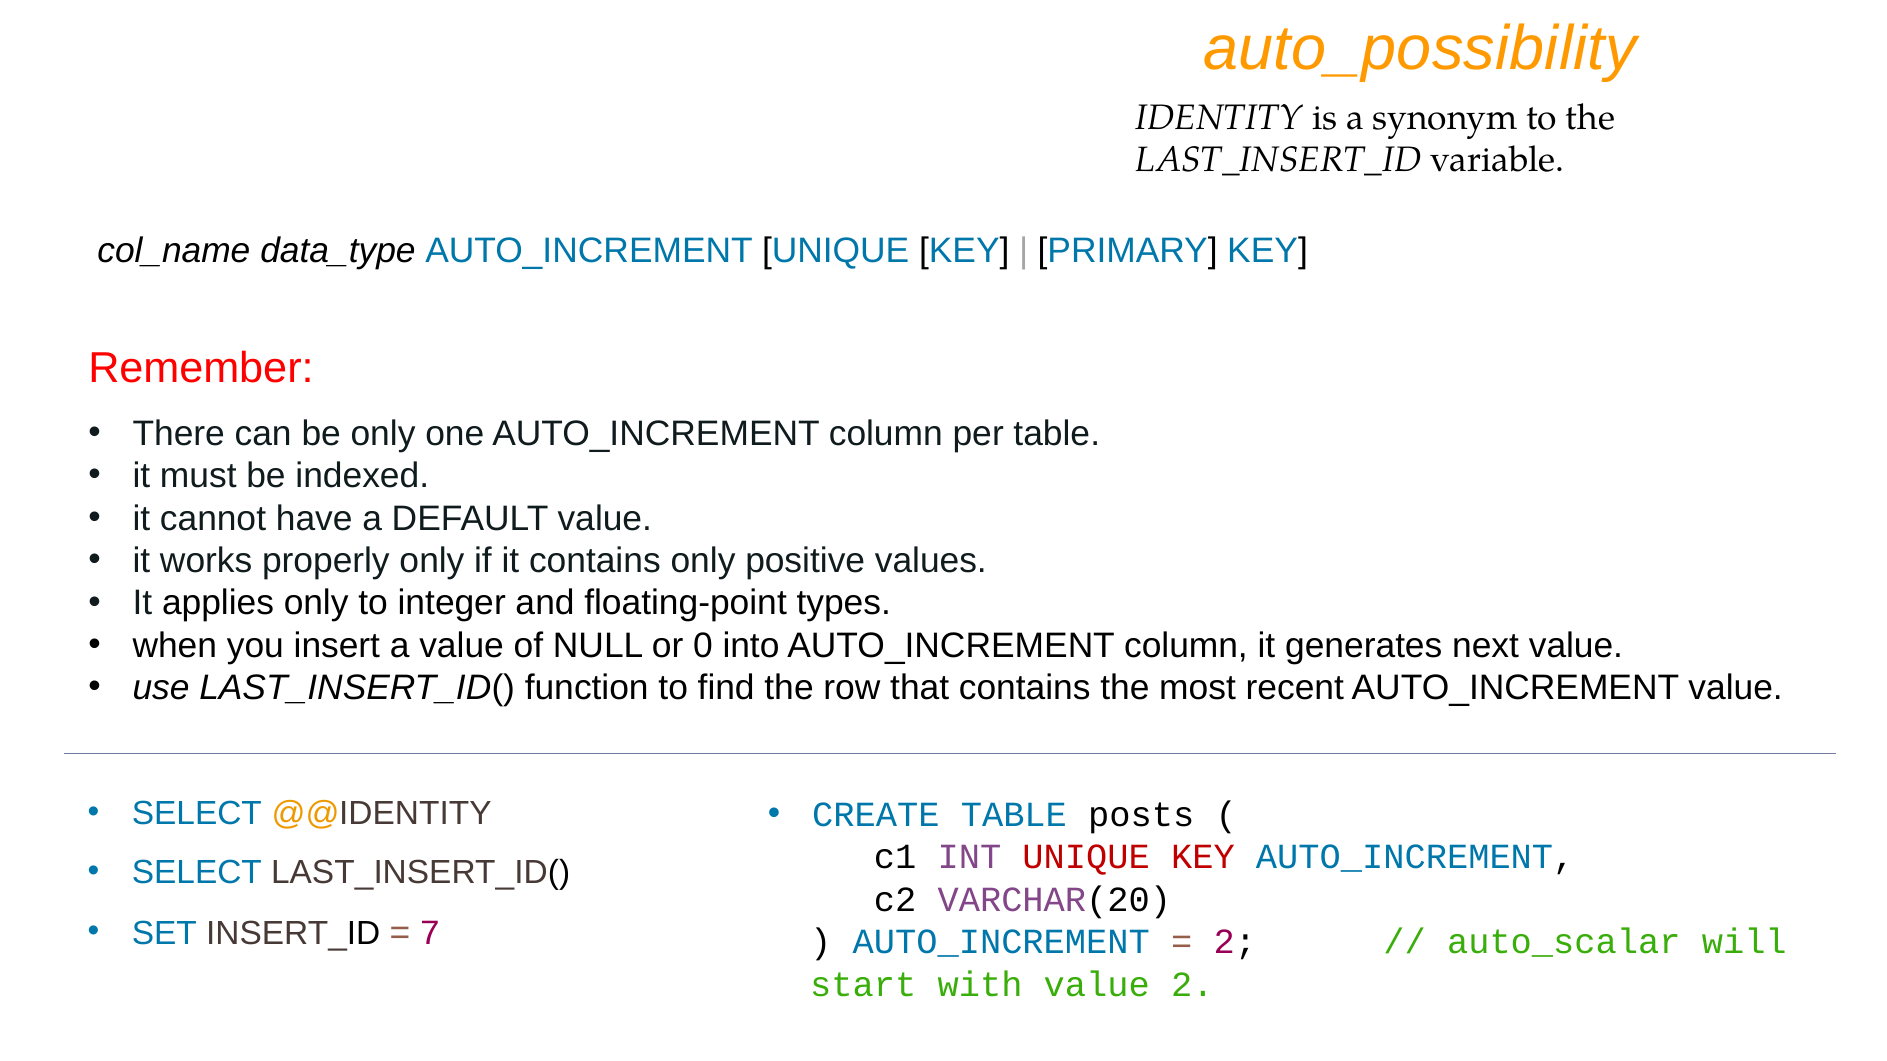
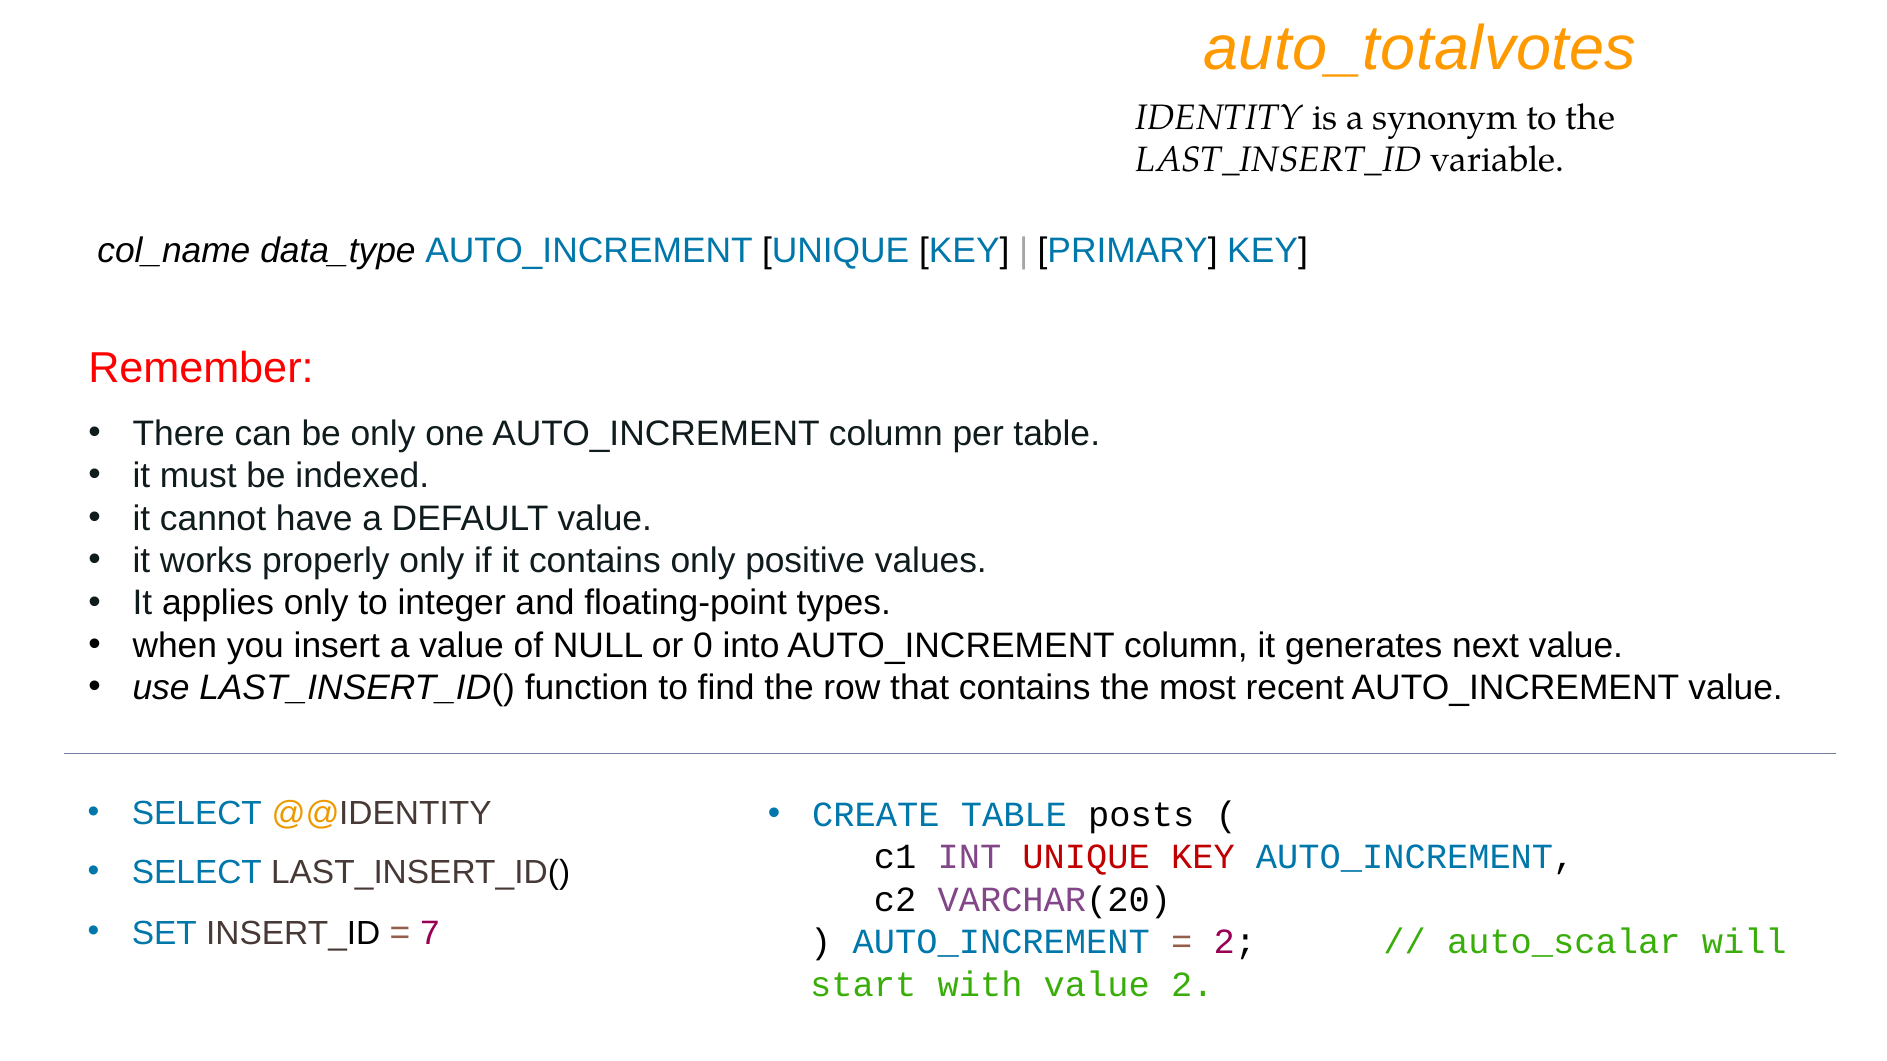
auto_possibility: auto_possibility -> auto_totalvotes
